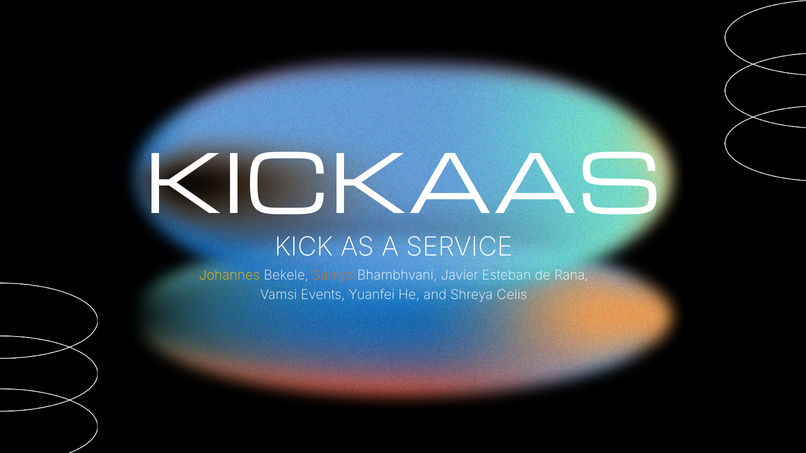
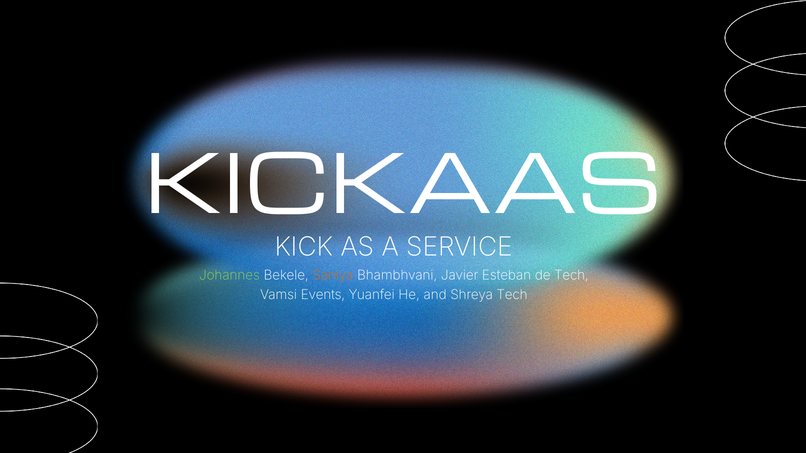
Johannes colour: yellow -> light green
de Rana: Rana -> Tech
Shreya Celis: Celis -> Tech
